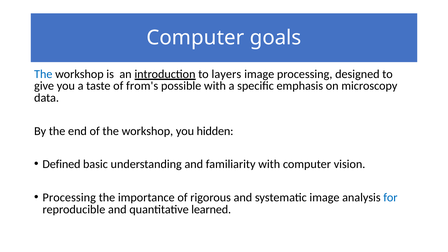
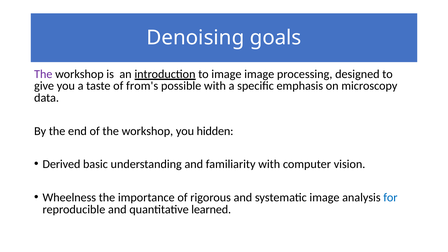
Computer at (195, 38): Computer -> Denoising
The at (43, 74) colour: blue -> purple
to layers: layers -> image
Defined: Defined -> Derived
Processing at (69, 198): Processing -> Wheelness
